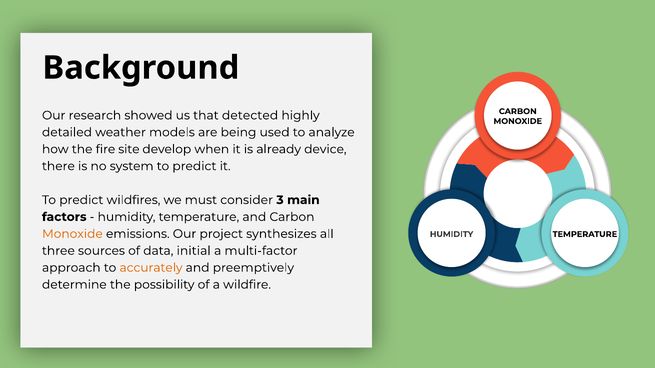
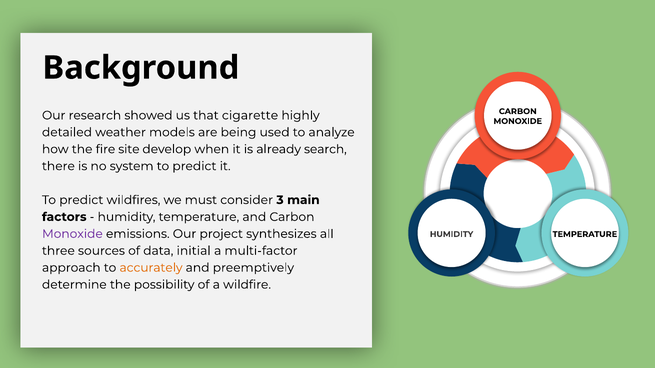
detected: detected -> cigarette
device: device -> search
Monoxide at (72, 234) colour: orange -> purple
